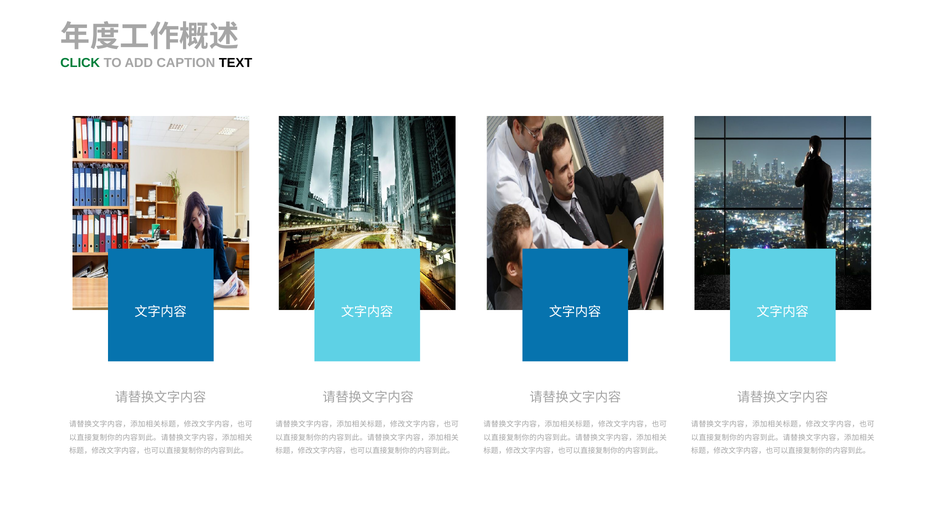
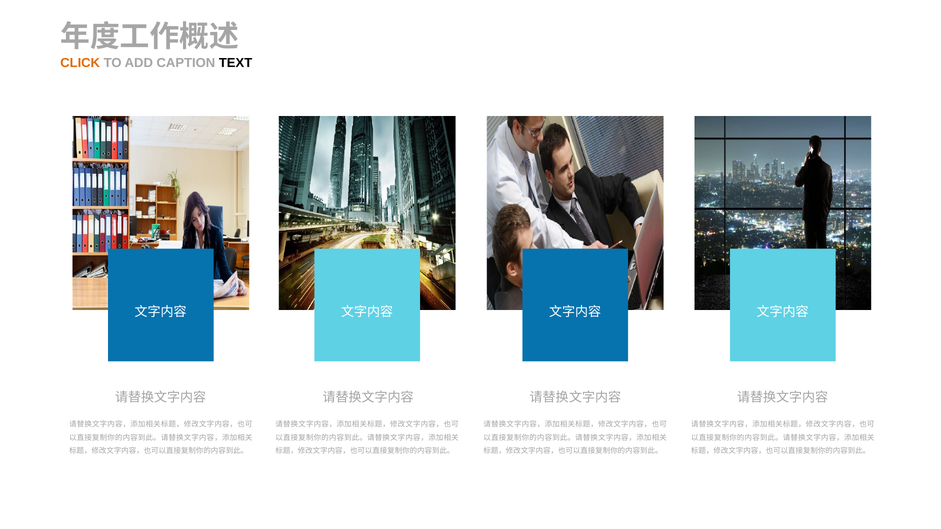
CLICK colour: green -> orange
